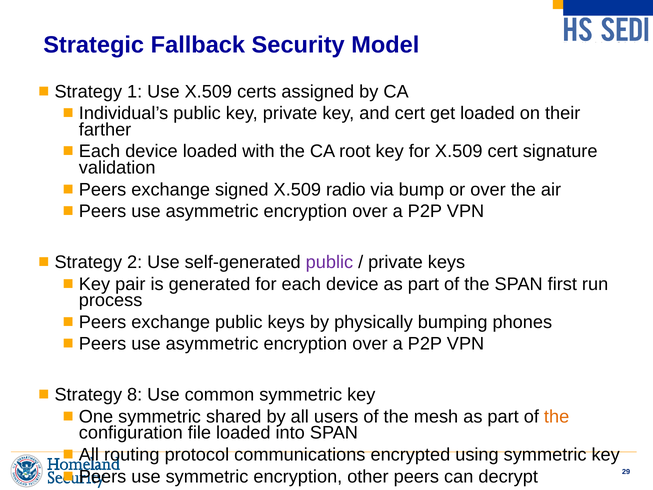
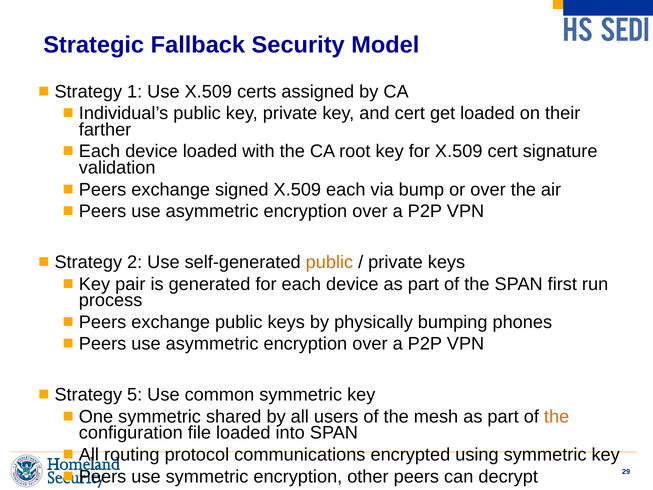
X.509 radio: radio -> each
public at (329, 262) colour: purple -> orange
8: 8 -> 5
